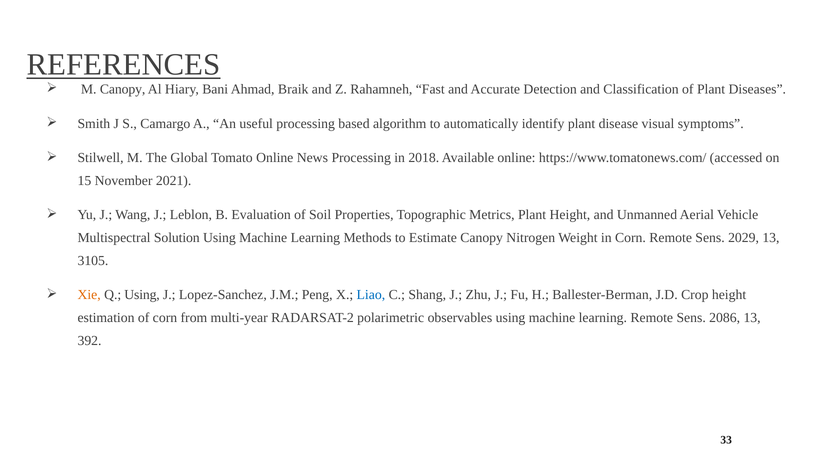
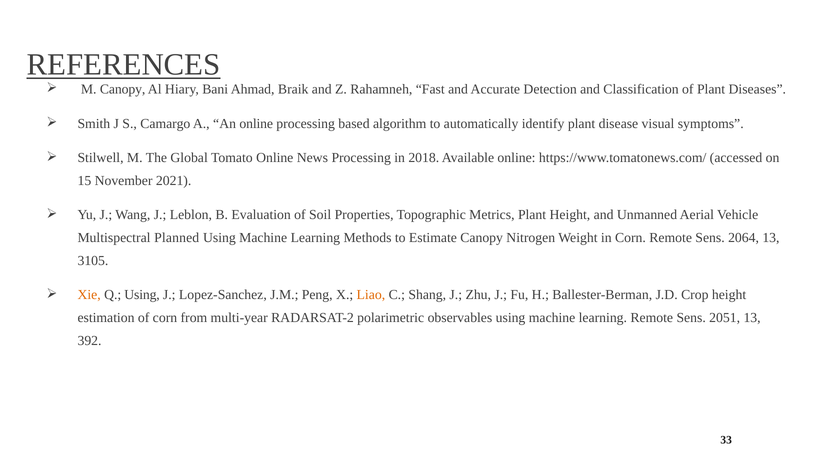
An useful: useful -> online
Solution: Solution -> Planned
2029: 2029 -> 2064
Liao colour: blue -> orange
2086: 2086 -> 2051
